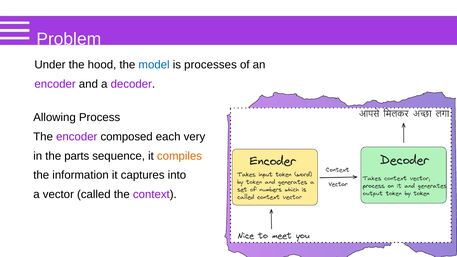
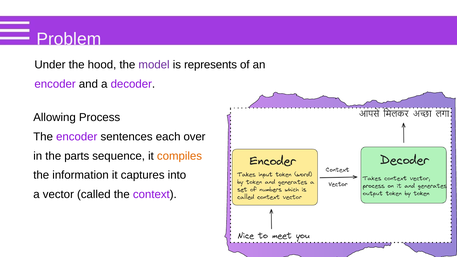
model colour: blue -> purple
processes: processes -> represents
composed: composed -> sentences
very: very -> over
